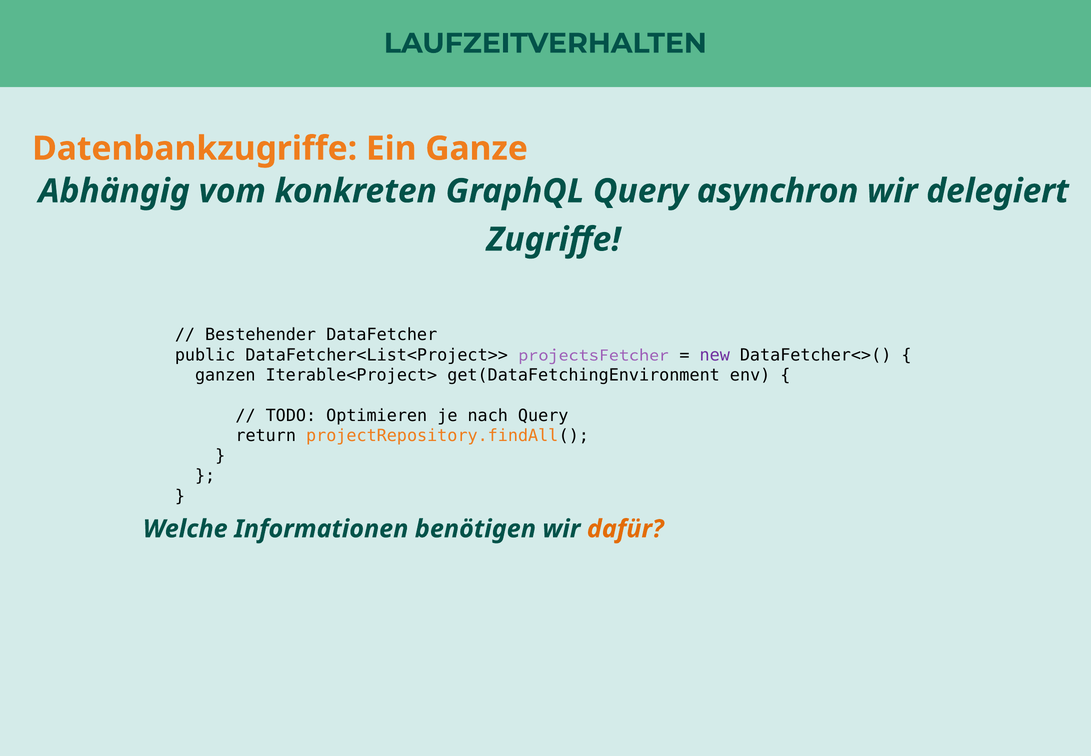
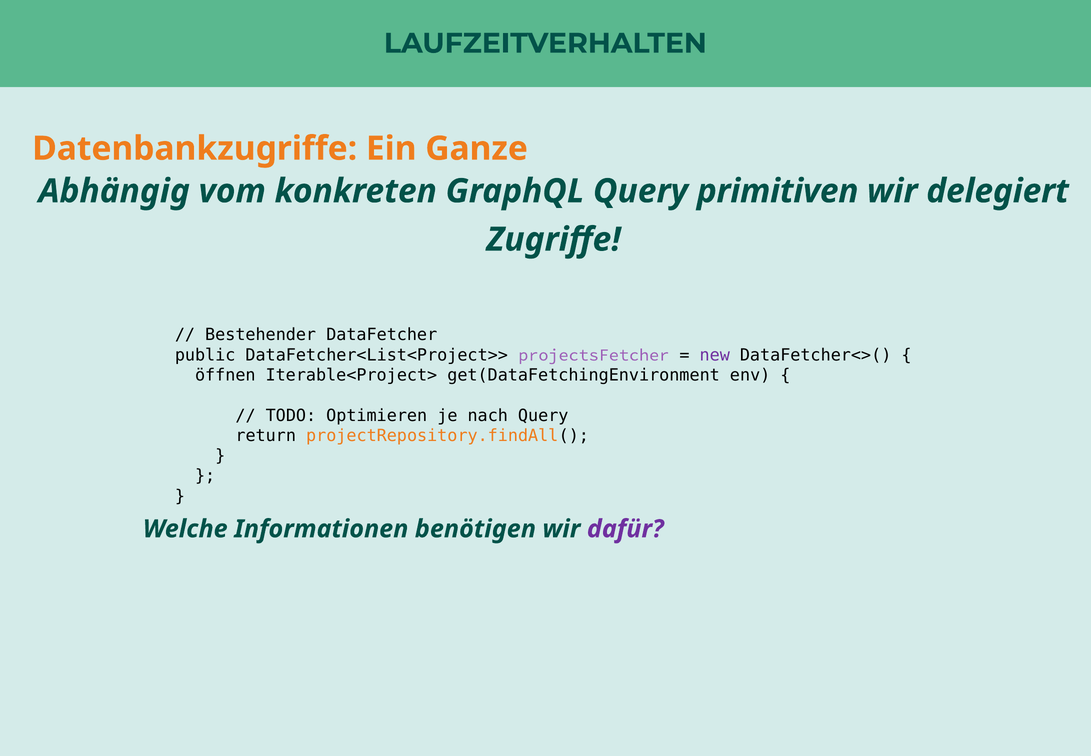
asynchron: asynchron -> primitiven
ganzen: ganzen -> öffnen
dafür colour: orange -> purple
